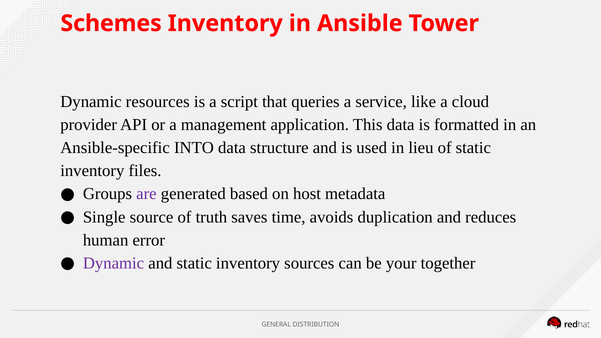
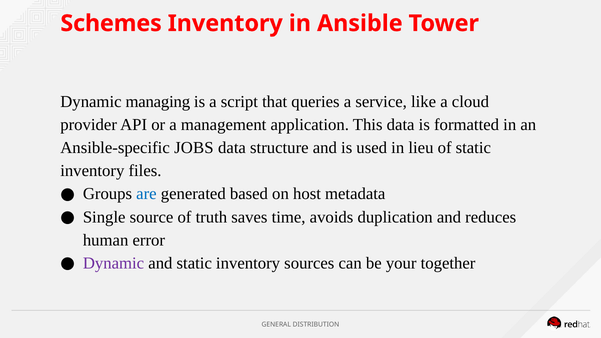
resources: resources -> managing
INTO: INTO -> JOBS
are colour: purple -> blue
